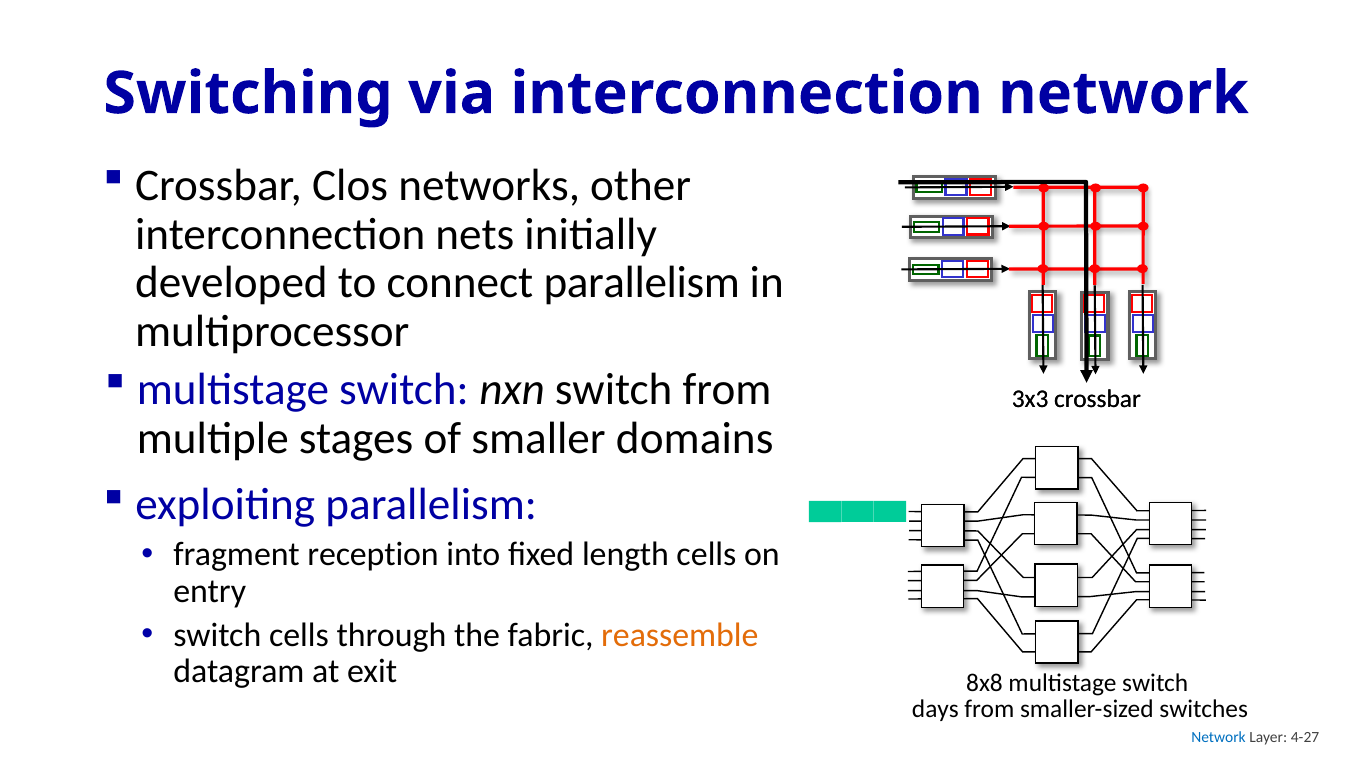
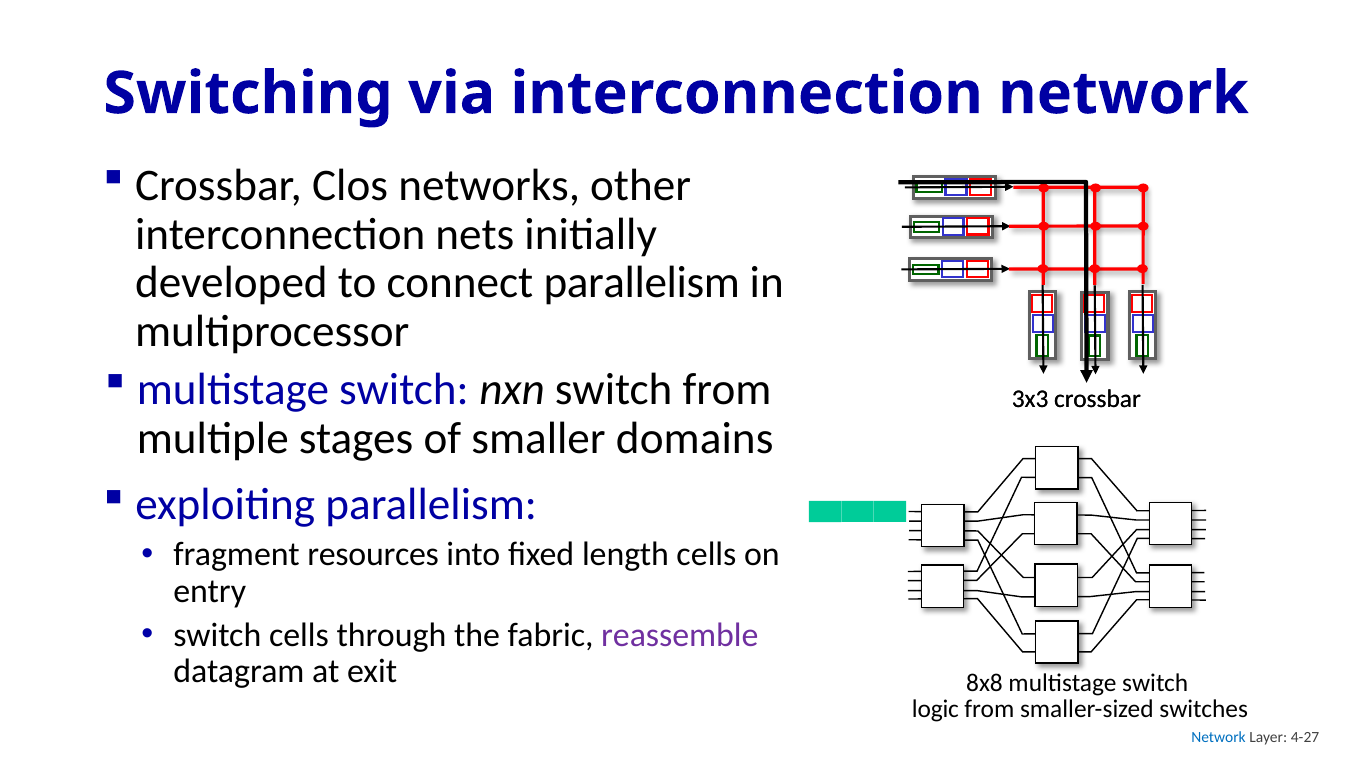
reception: reception -> resources
reassemble colour: orange -> purple
days: days -> logic
